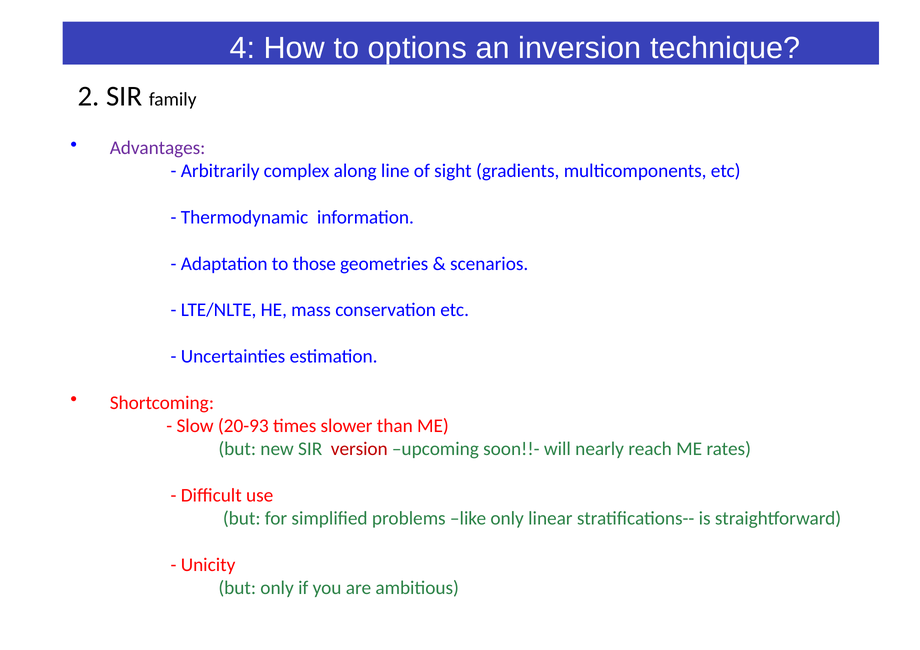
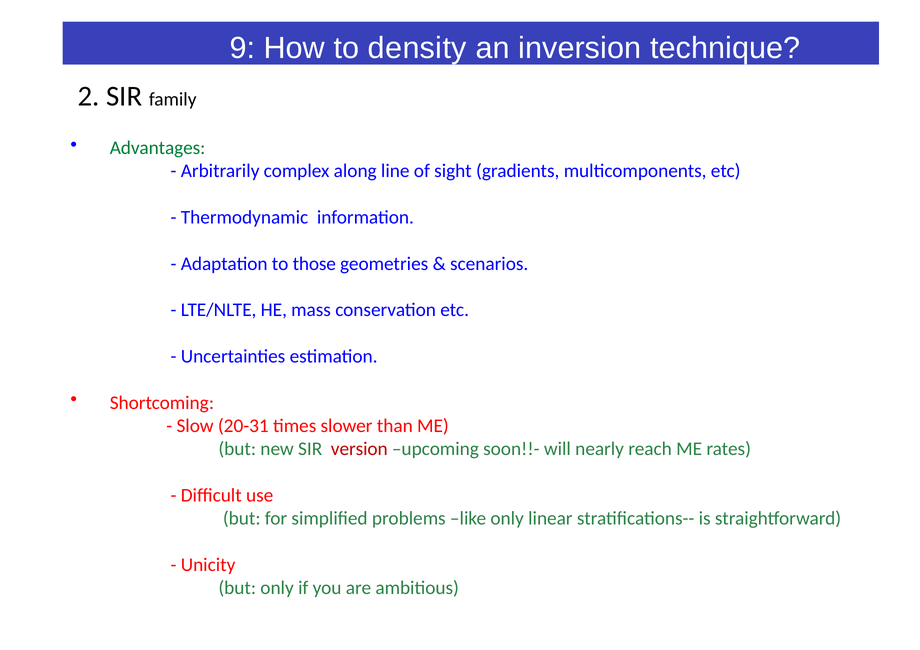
4: 4 -> 9
options: options -> density
Advantages colour: purple -> green
20-93: 20-93 -> 20-31
